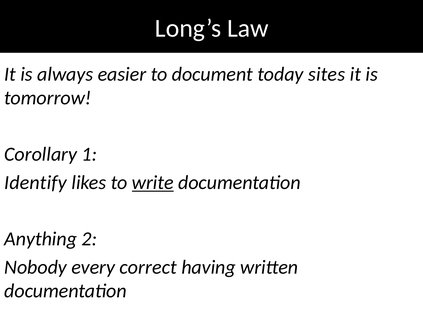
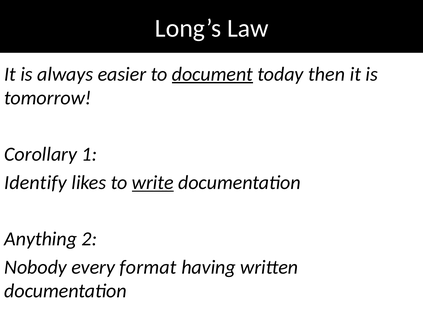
document underline: none -> present
sites: sites -> then
correct: correct -> format
